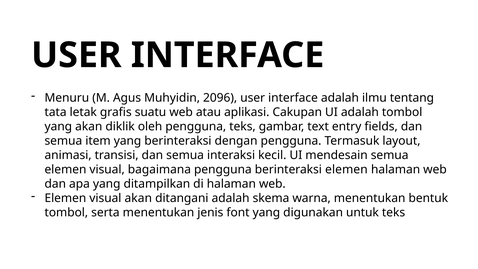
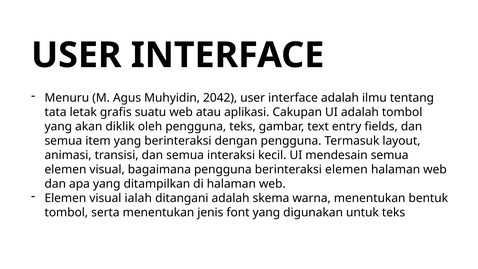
2096: 2096 -> 2042
visual akan: akan -> ialah
